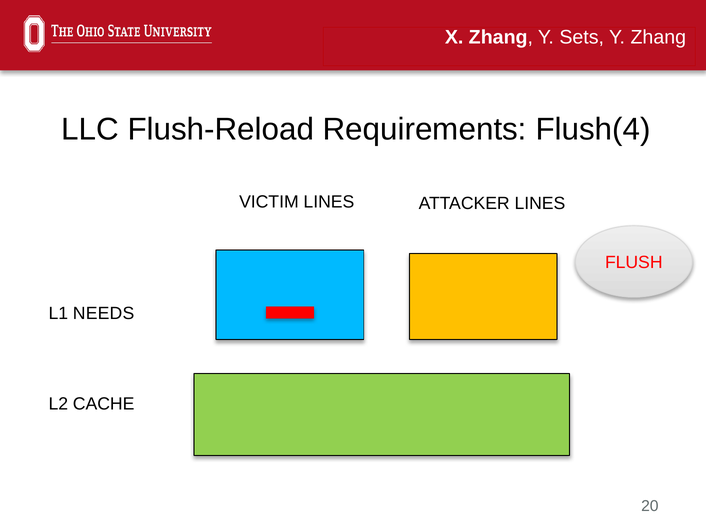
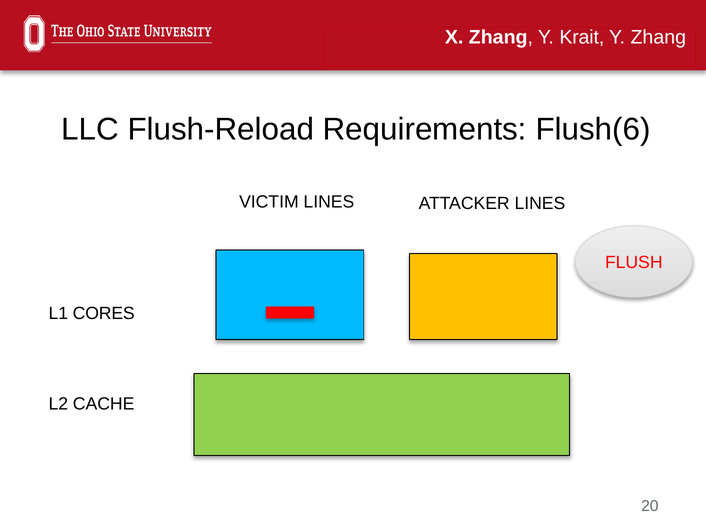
Sets: Sets -> Krait
Flush(4: Flush(4 -> Flush(6
NEEDS: NEEDS -> CORES
